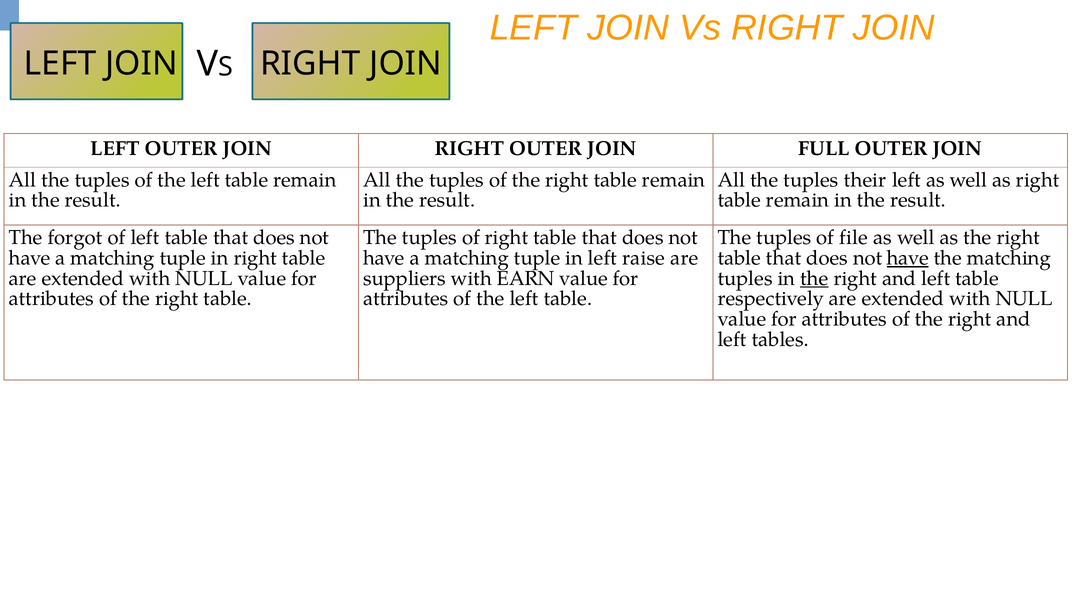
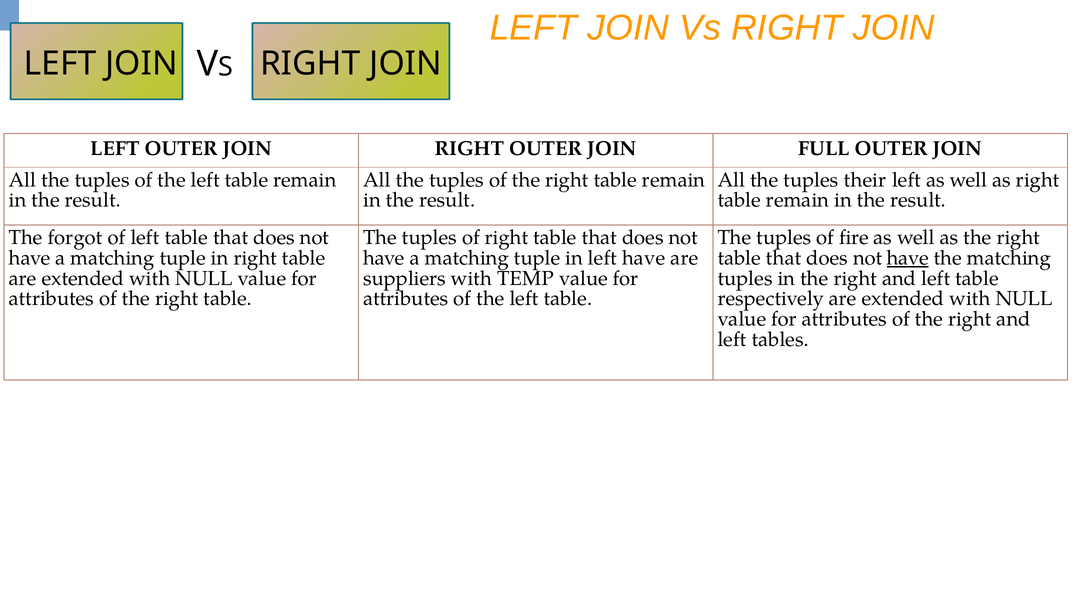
file: file -> fire
left raise: raise -> have
EARN: EARN -> TEMP
the at (814, 279) underline: present -> none
